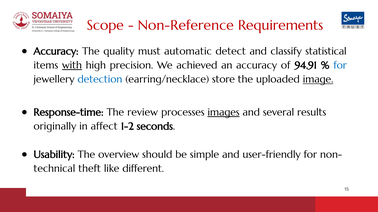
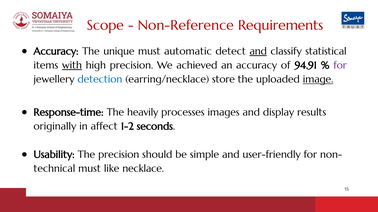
quality: quality -> unique
and at (258, 51) underline: none -> present
for at (340, 65) colour: blue -> purple
review: review -> heavily
images underline: present -> none
several: several -> display
The overview: overview -> precision
theft at (90, 169): theft -> must
different: different -> necklace
